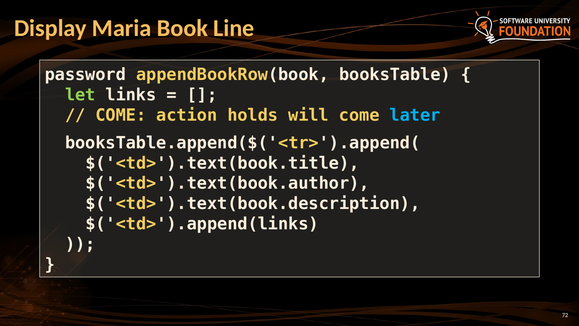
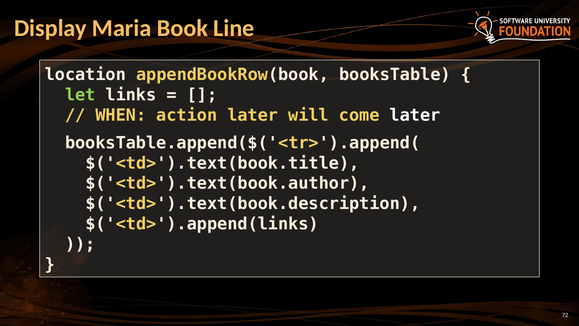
password: password -> location
COME at (121, 115): COME -> WHEN
action holds: holds -> later
later at (415, 115) colour: light blue -> white
